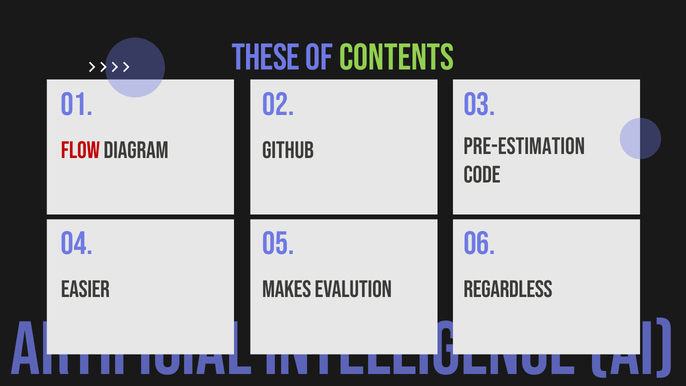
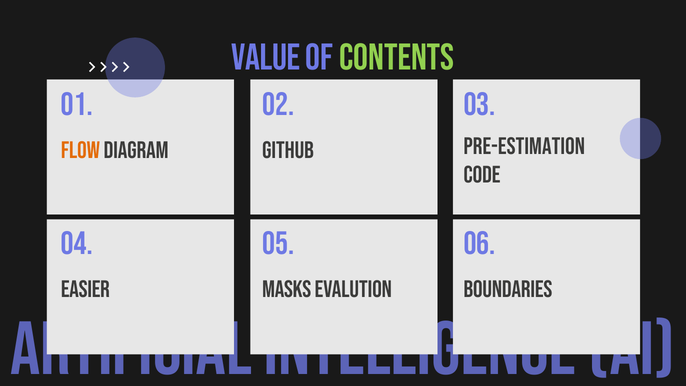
THESE: THESE -> VALUE
Flow colour: red -> orange
Makes: Makes -> Masks
REGARDLESS: REGARDLESS -> BOUNDARIES
